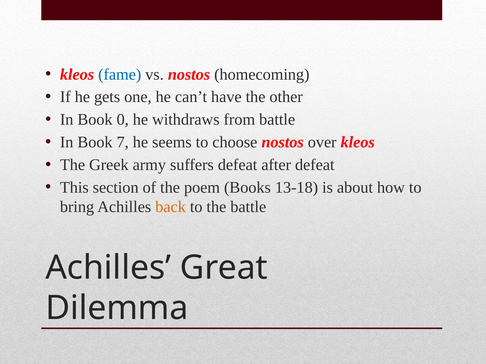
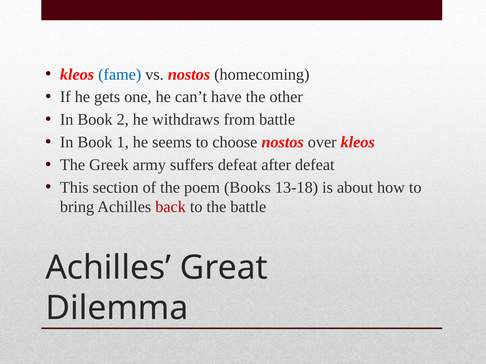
0: 0 -> 2
7: 7 -> 1
back colour: orange -> red
